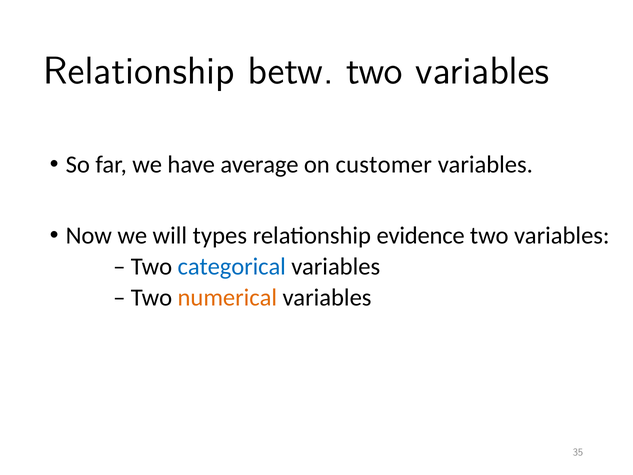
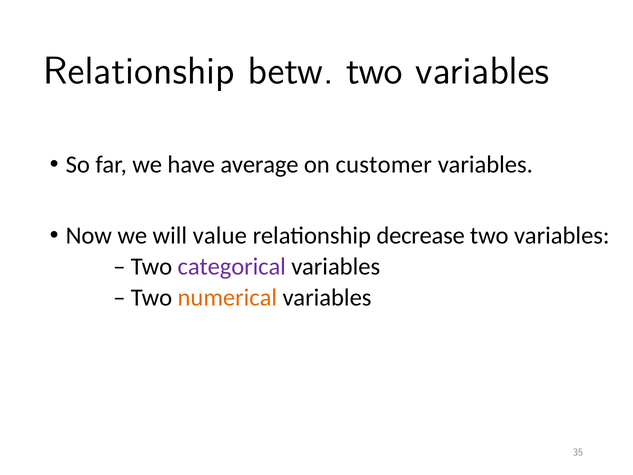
types: types -> value
evidence: evidence -> decrease
categorical colour: blue -> purple
